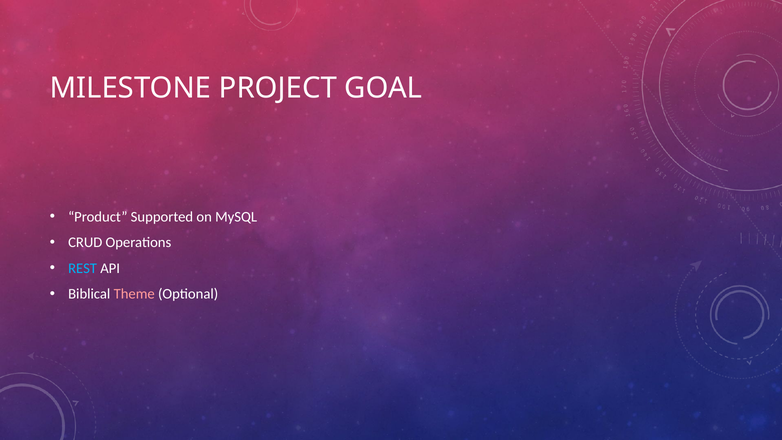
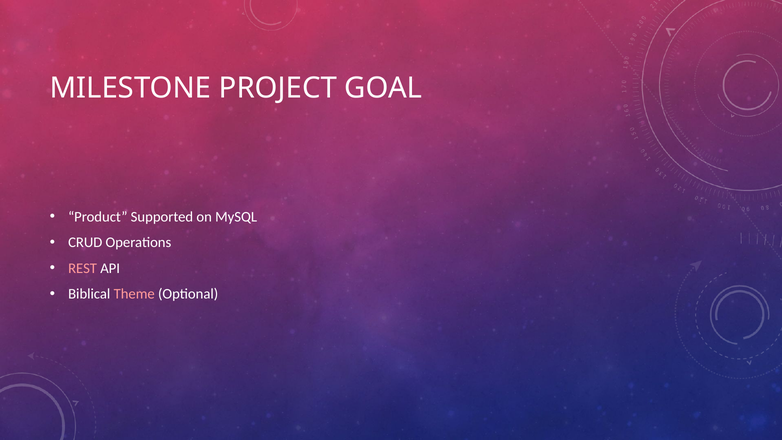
REST colour: light blue -> pink
